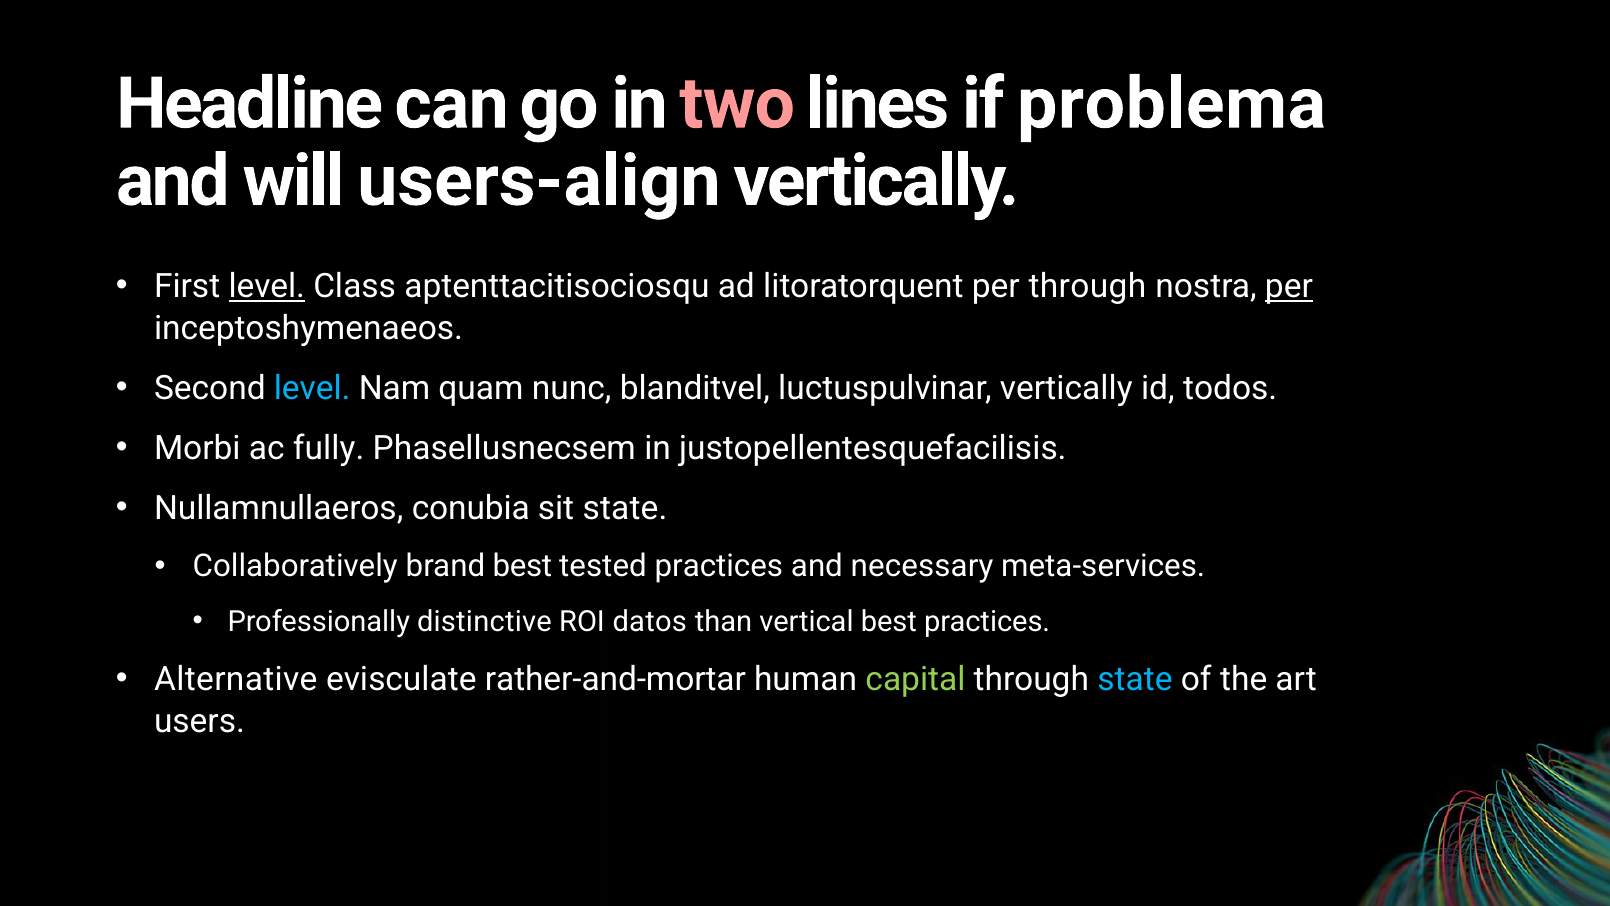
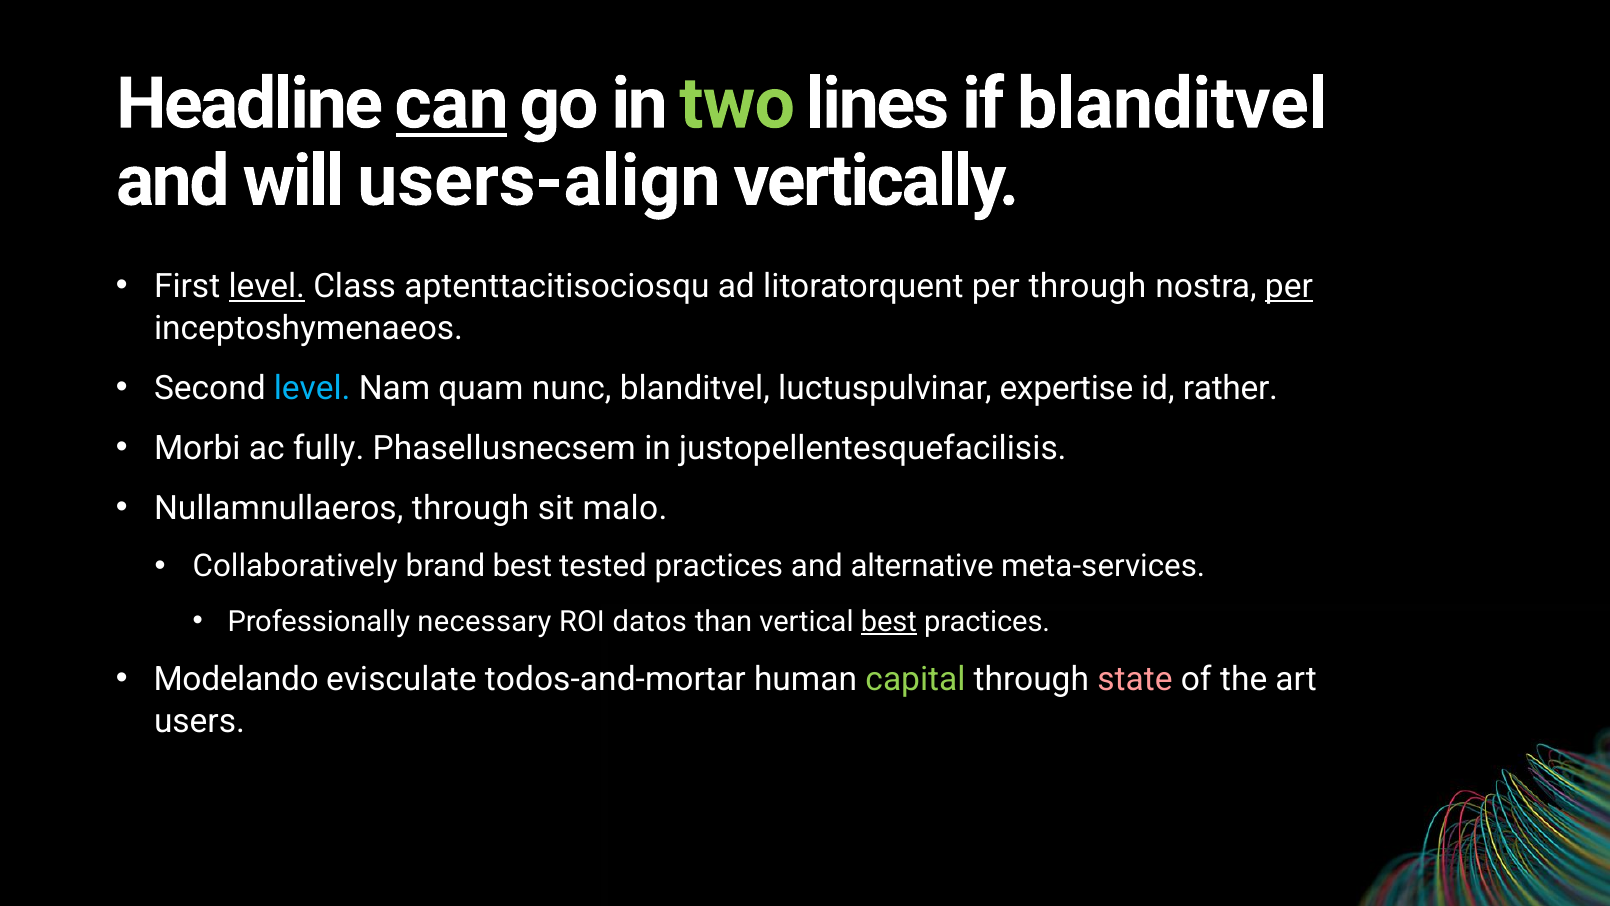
can underline: none -> present
two colour: pink -> light green
if problema: problema -> blanditvel
luctuspulvinar vertically: vertically -> expertise
todos: todos -> rather
Nullamnullaeros conubia: conubia -> through
sit state: state -> malo
necessary: necessary -> alternative
distinctive: distinctive -> necessary
best at (889, 622) underline: none -> present
Alternative: Alternative -> Modelando
rather-and-mortar: rather-and-mortar -> todos-and-mortar
state at (1135, 679) colour: light blue -> pink
